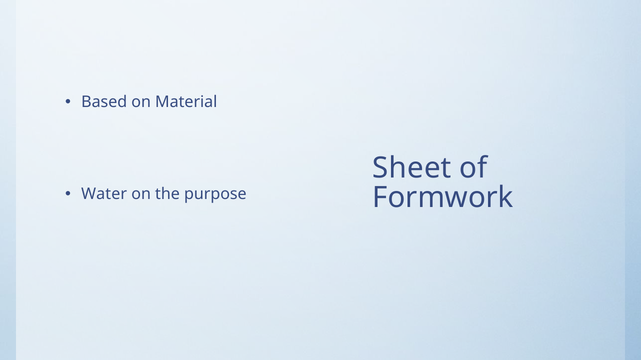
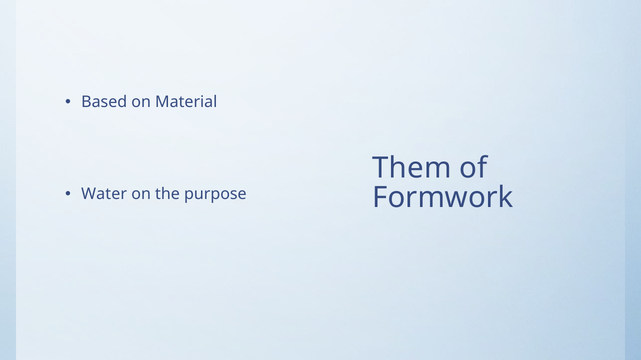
Sheet: Sheet -> Them
